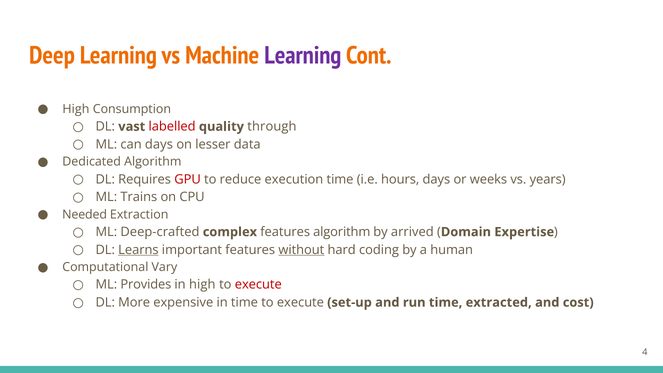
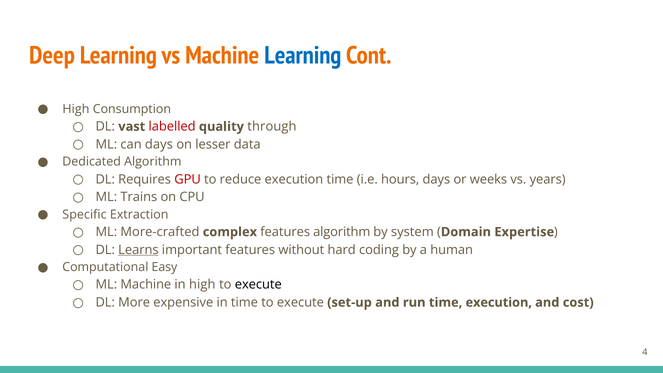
Learning at (303, 56) colour: purple -> blue
Needed: Needed -> Specific
Deep-crafted: Deep-crafted -> More-crafted
arrived: arrived -> system
without underline: present -> none
Vary: Vary -> Easy
ML Provides: Provides -> Machine
execute at (258, 285) colour: red -> black
time extracted: extracted -> execution
